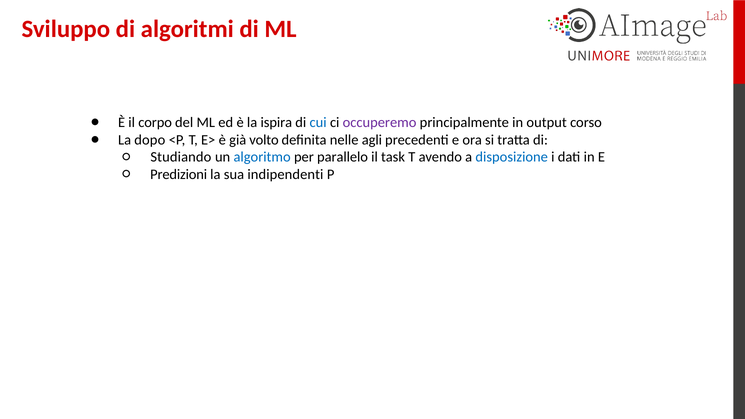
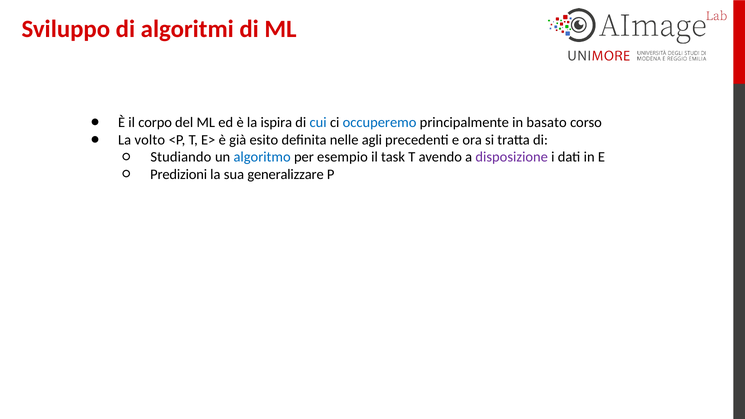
occuperemo colour: purple -> blue
output: output -> basato
dopo: dopo -> volto
volto: volto -> esito
parallelo: parallelo -> esempio
disposizione colour: blue -> purple
indipendenti: indipendenti -> generalizzare
